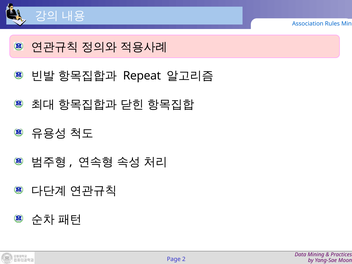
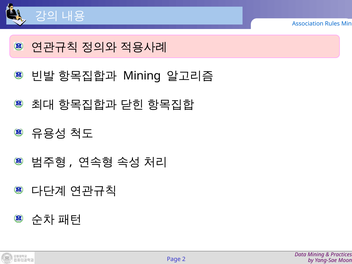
Repeat at (142, 76): Repeat -> Mining
